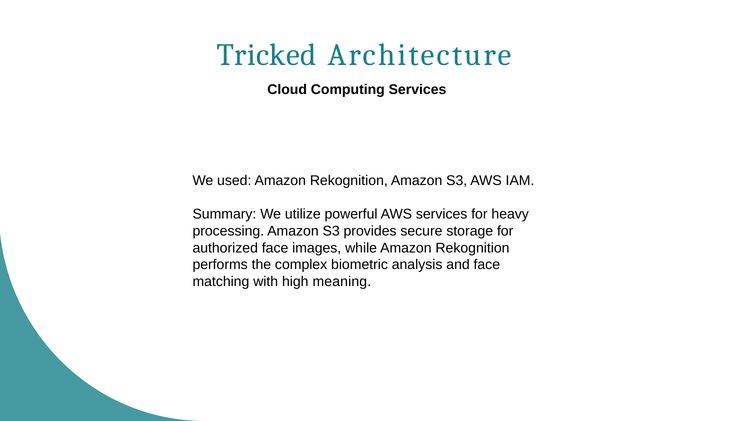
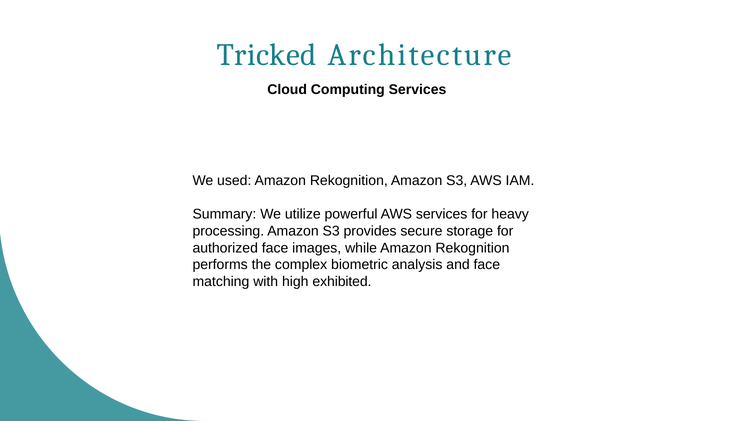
meaning: meaning -> exhibited
